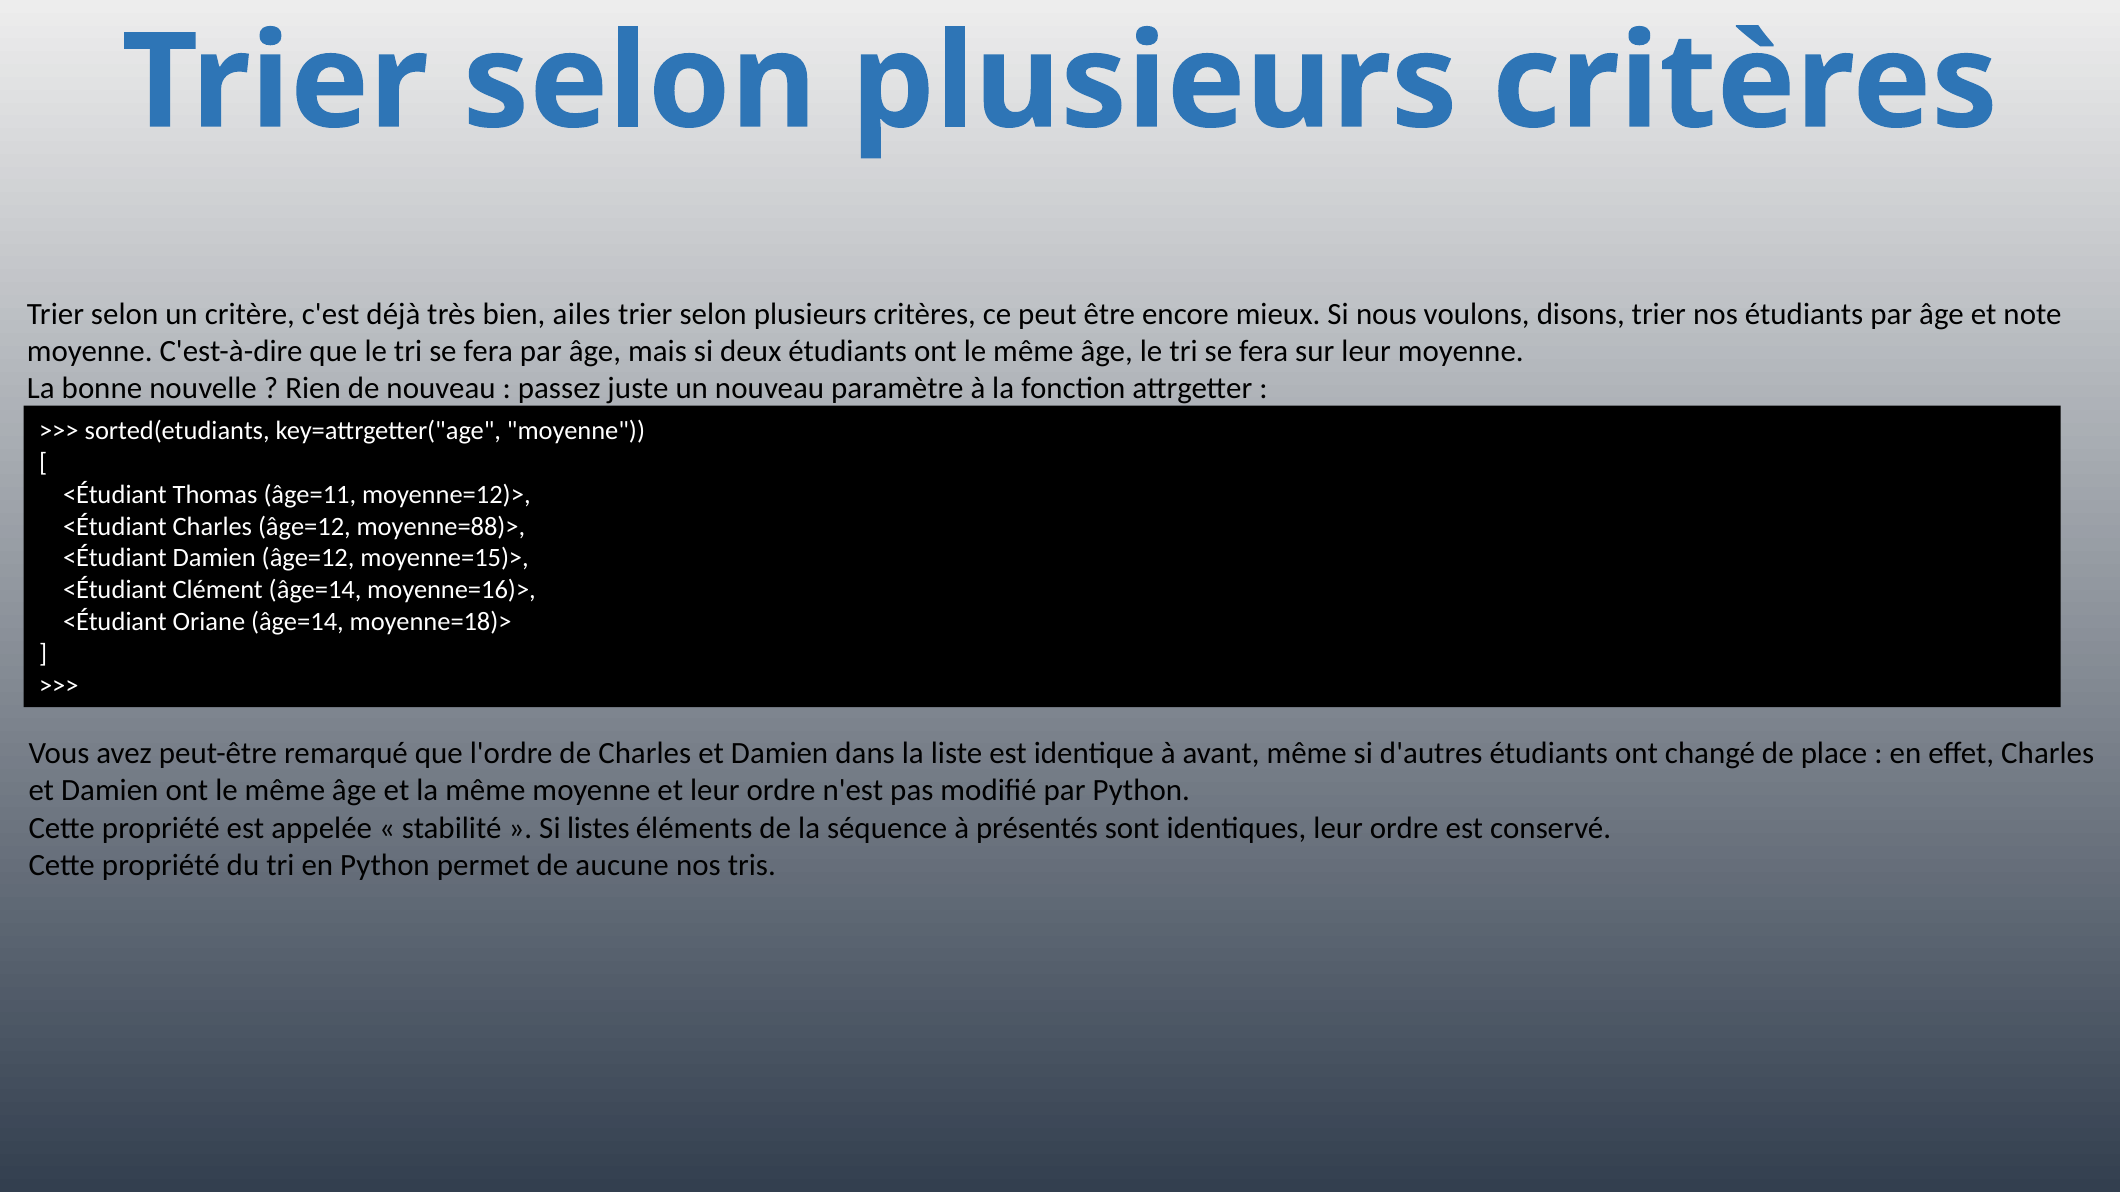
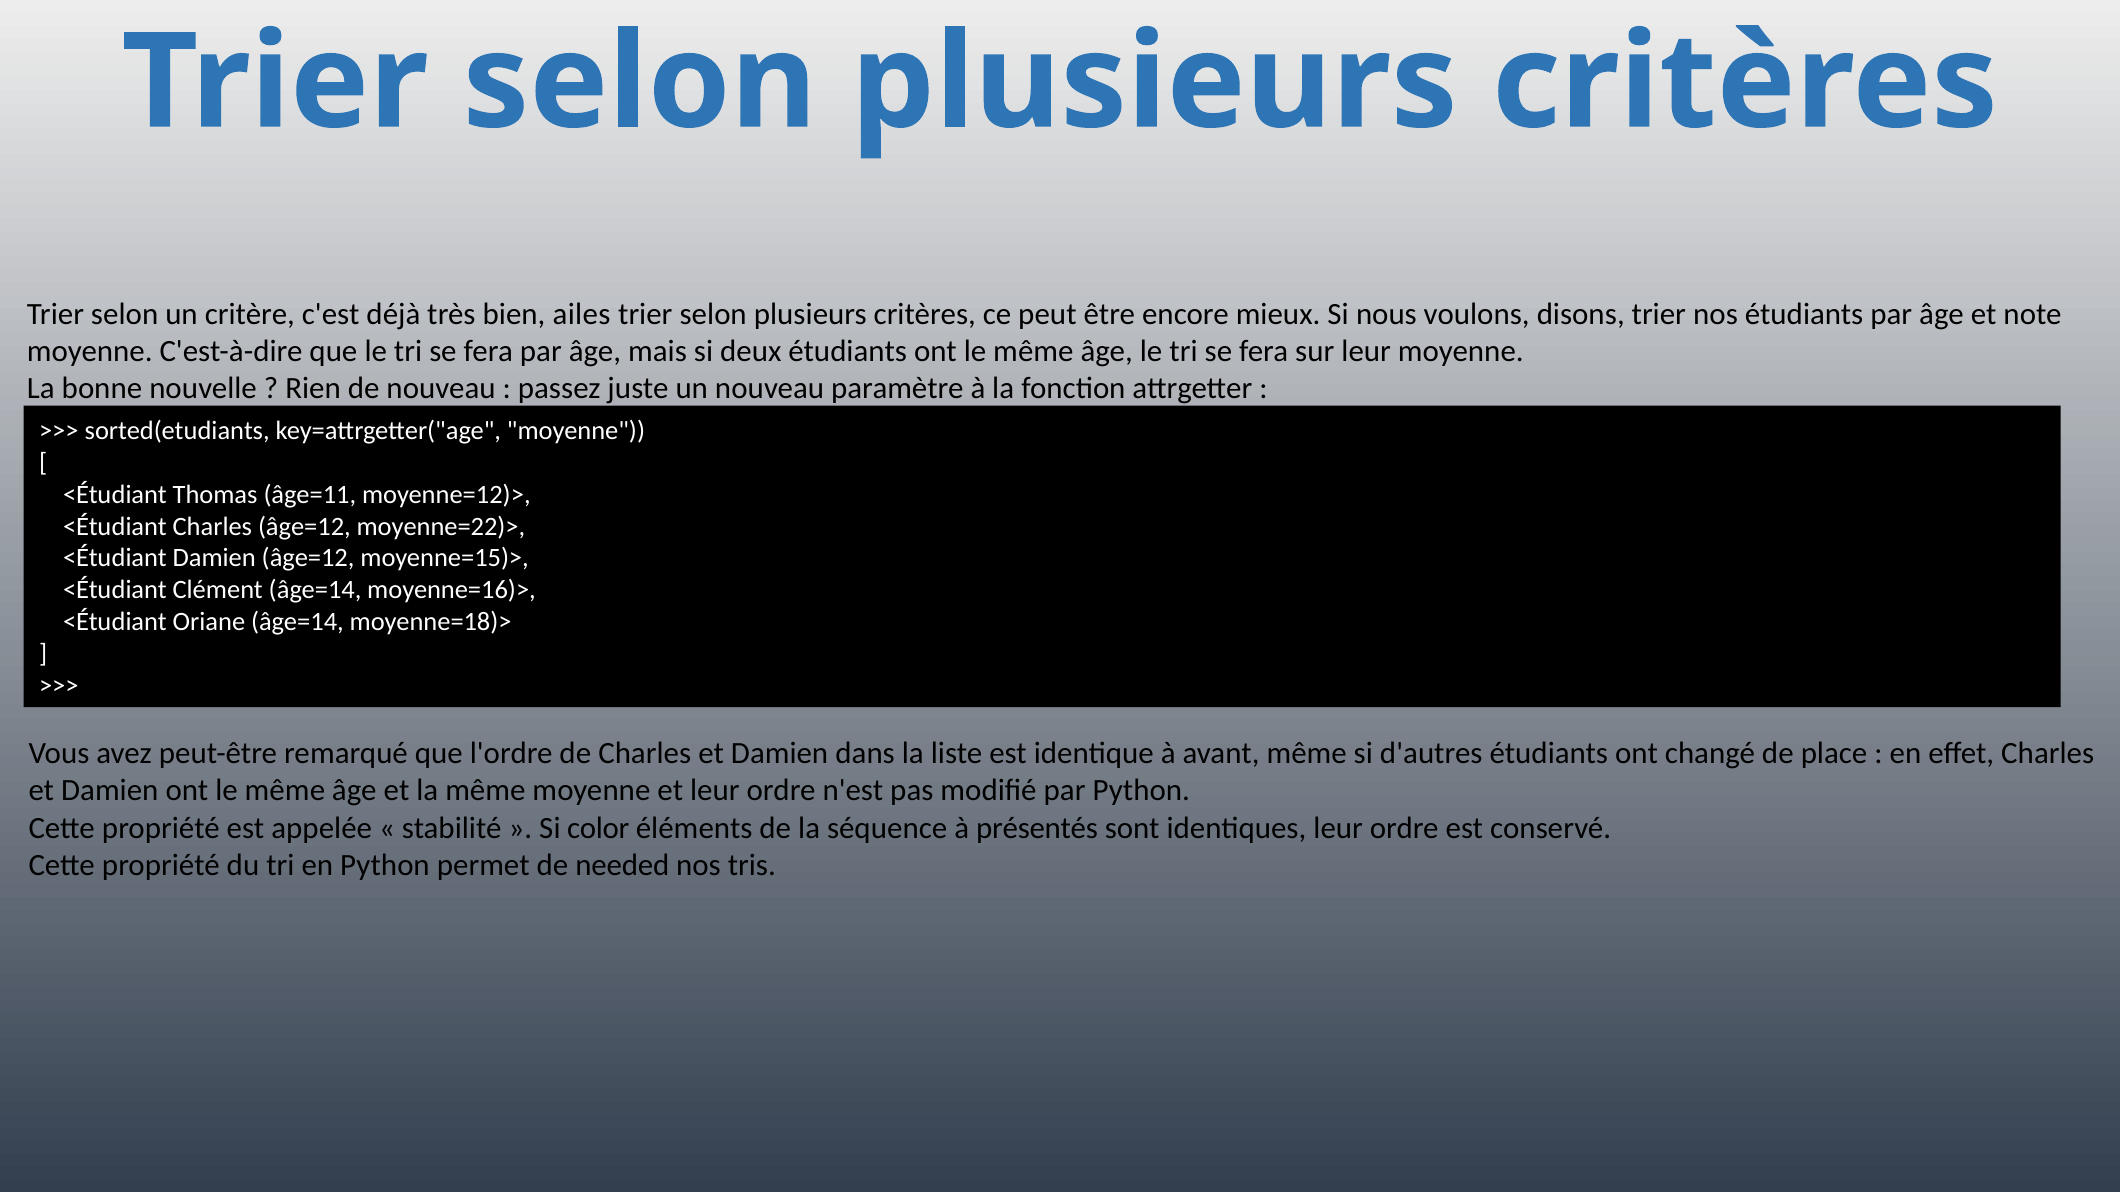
moyenne=88)>: moyenne=88)> -> moyenne=22)>
listes: listes -> color
aucune: aucune -> needed
